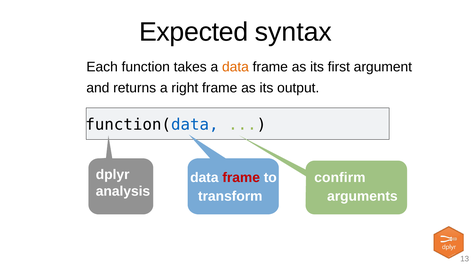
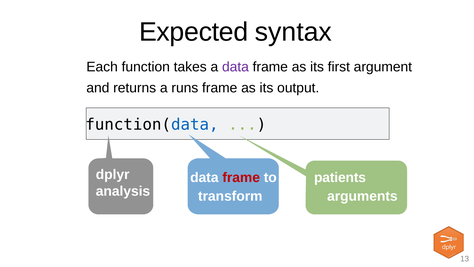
data at (235, 67) colour: orange -> purple
right: right -> runs
confirm: confirm -> patients
